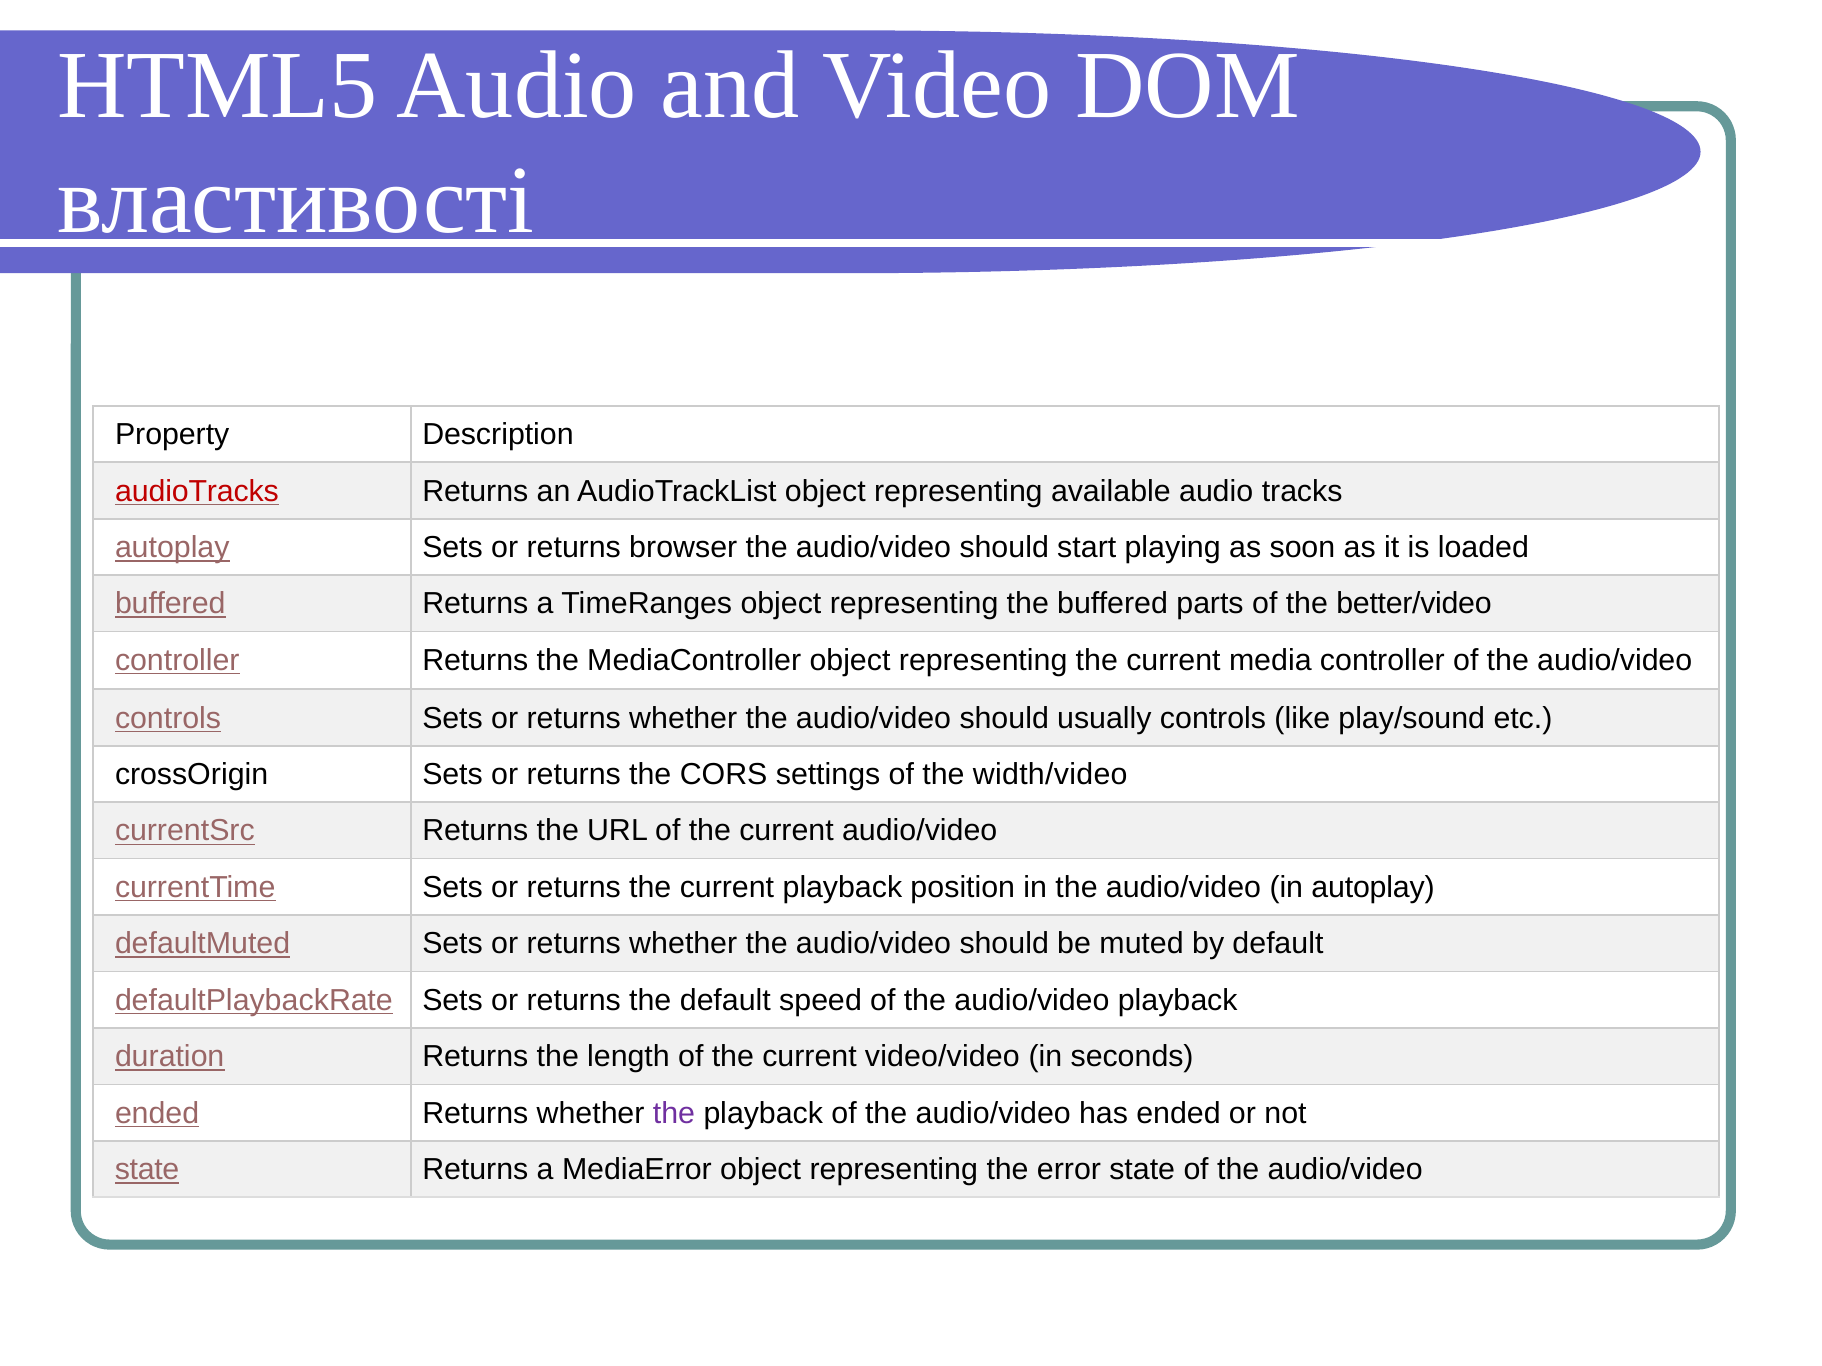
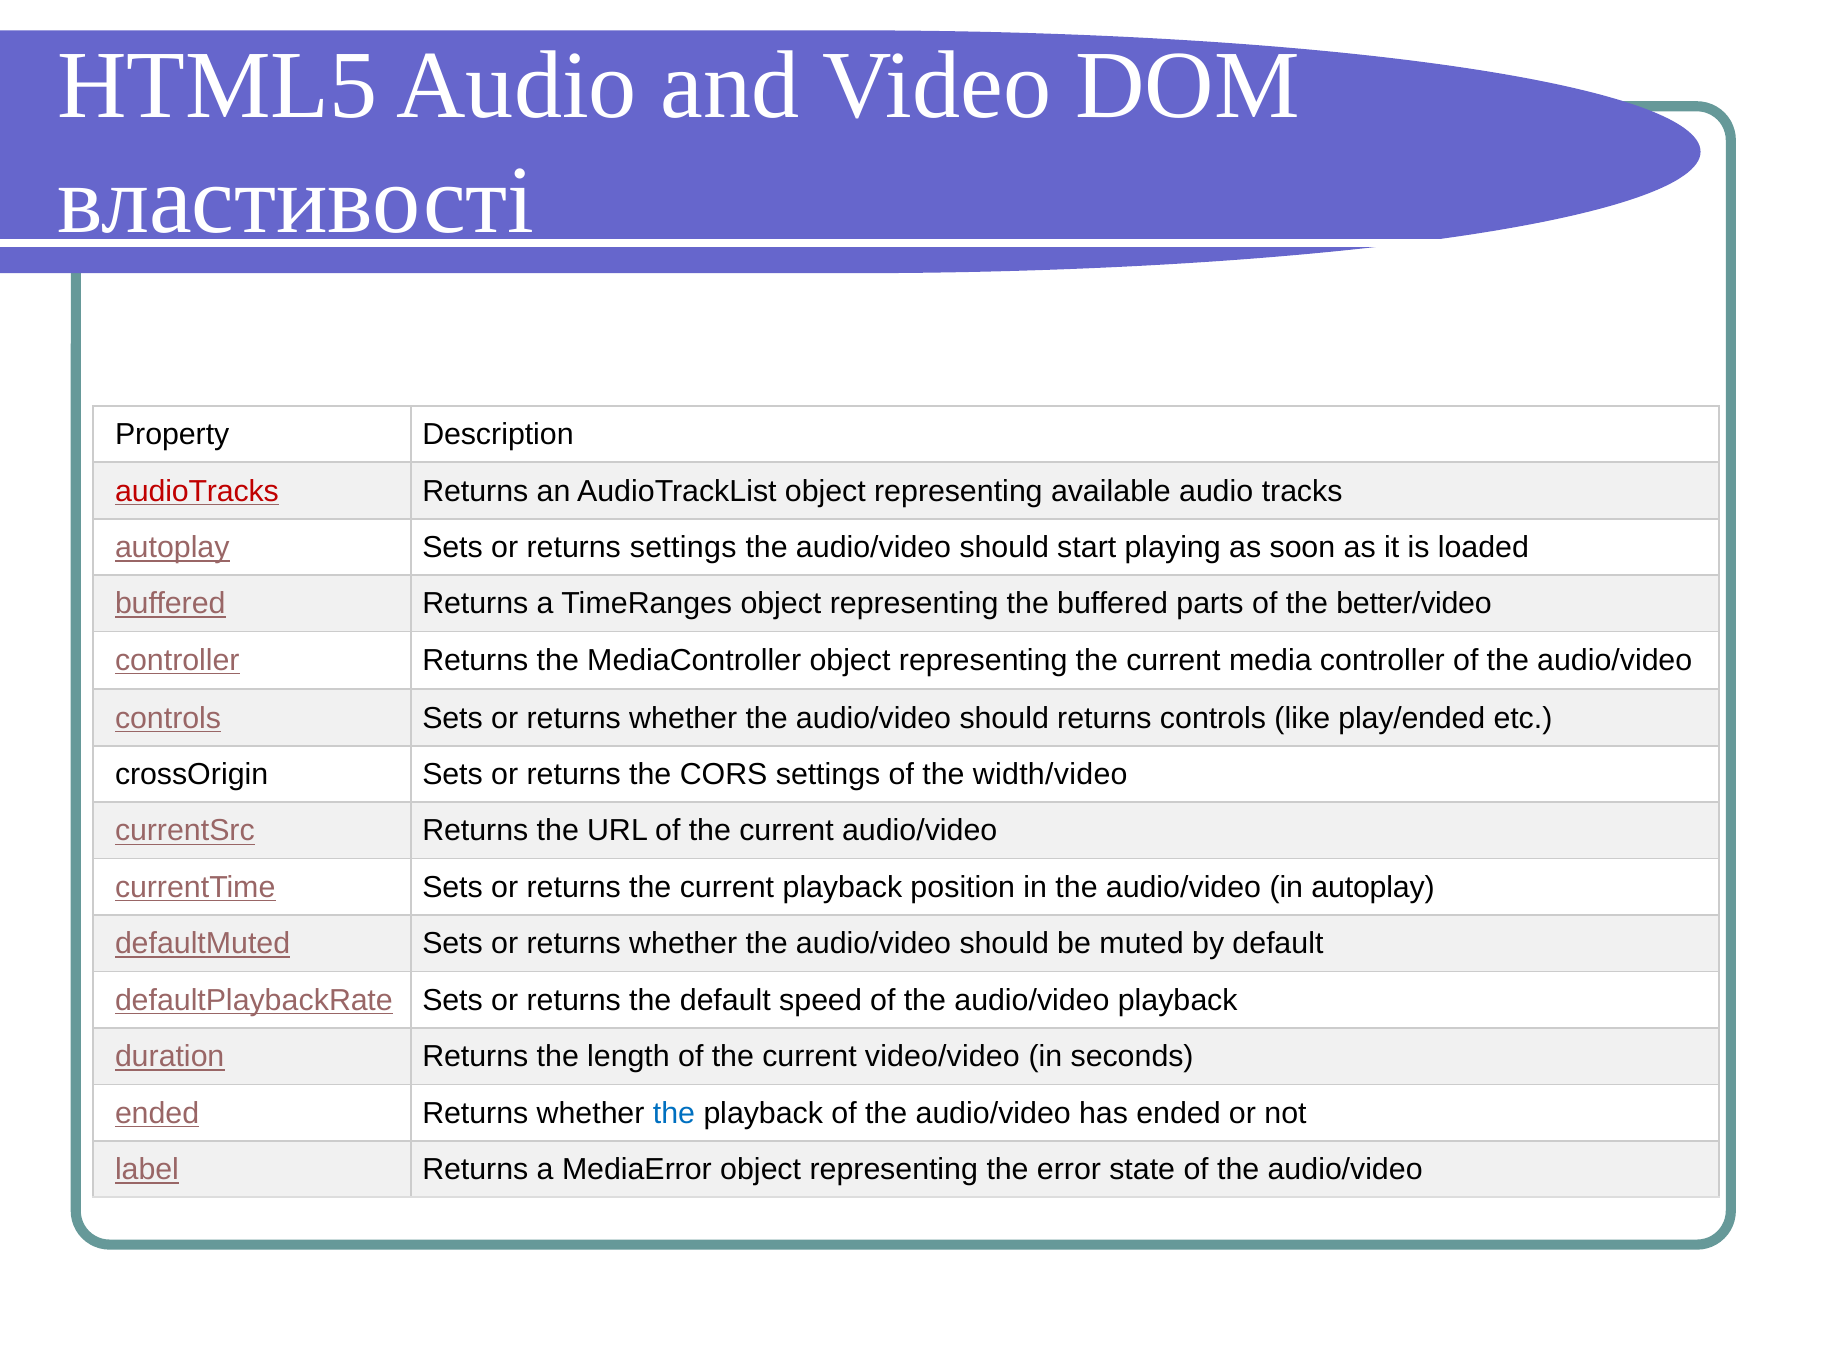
returns browser: browser -> settings
should usually: usually -> returns
play/sound: play/sound -> play/ended
the at (674, 1114) colour: purple -> blue
state at (147, 1170): state -> label
